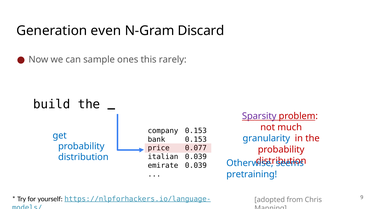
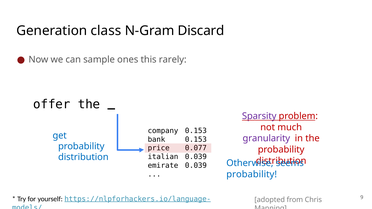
even: even -> class
build: build -> offer
granularity colour: blue -> purple
pretraining at (252, 174): pretraining -> probability
